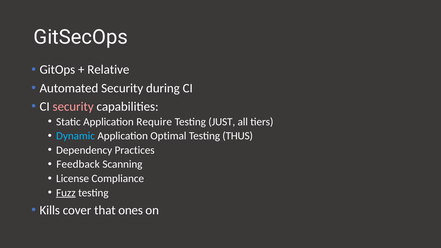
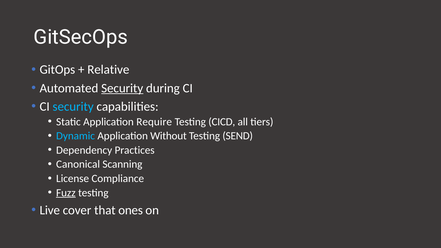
Security at (122, 88) underline: none -> present
security at (73, 107) colour: pink -> light blue
JUST: JUST -> CICD
Optimal: Optimal -> Without
THUS: THUS -> SEND
Feedback: Feedback -> Canonical
Kills: Kills -> Live
